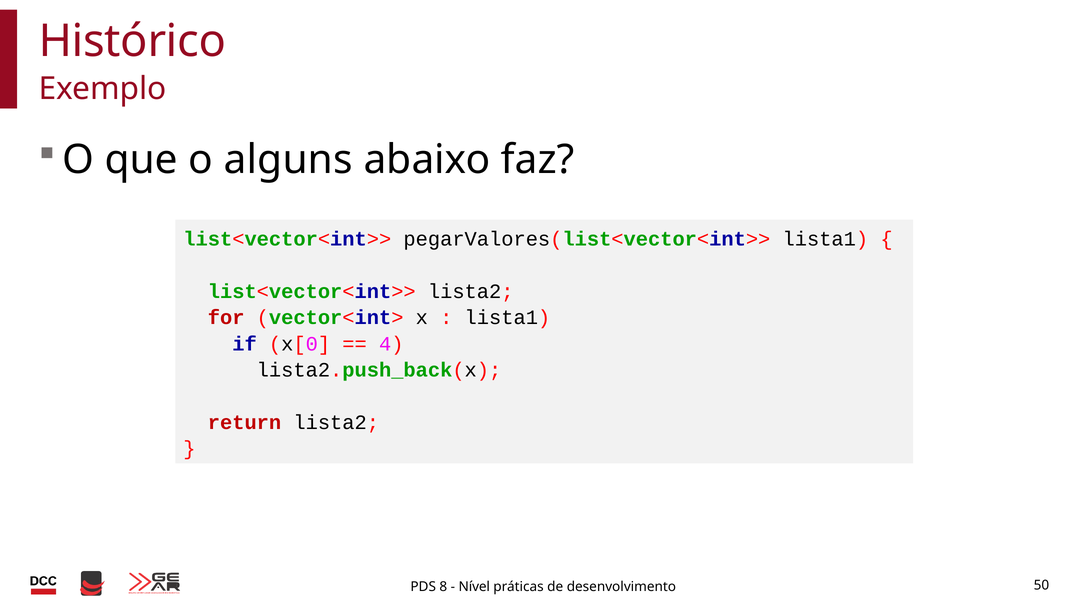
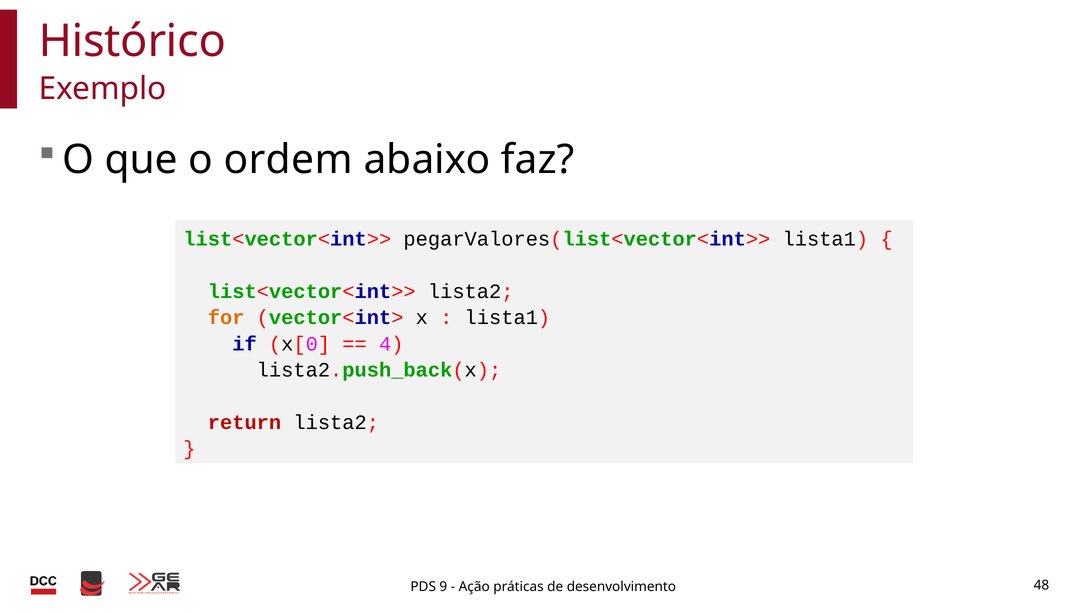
alguns: alguns -> ordem
for colour: red -> orange
8: 8 -> 9
Nível: Nível -> Ação
50: 50 -> 48
